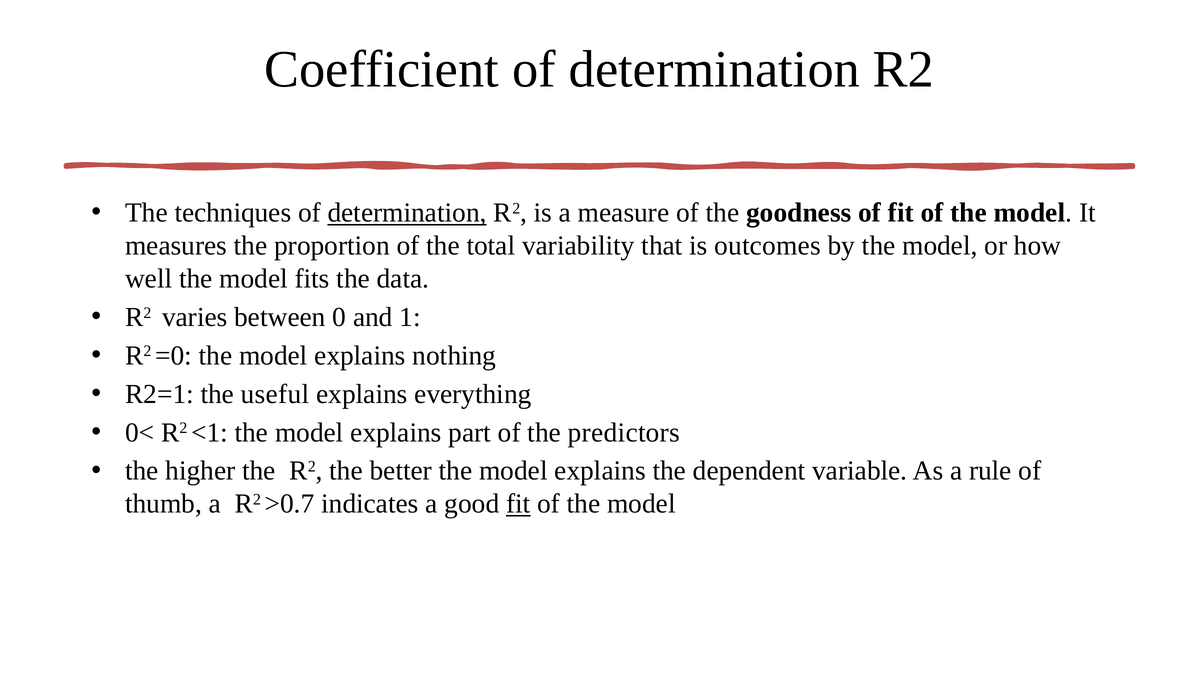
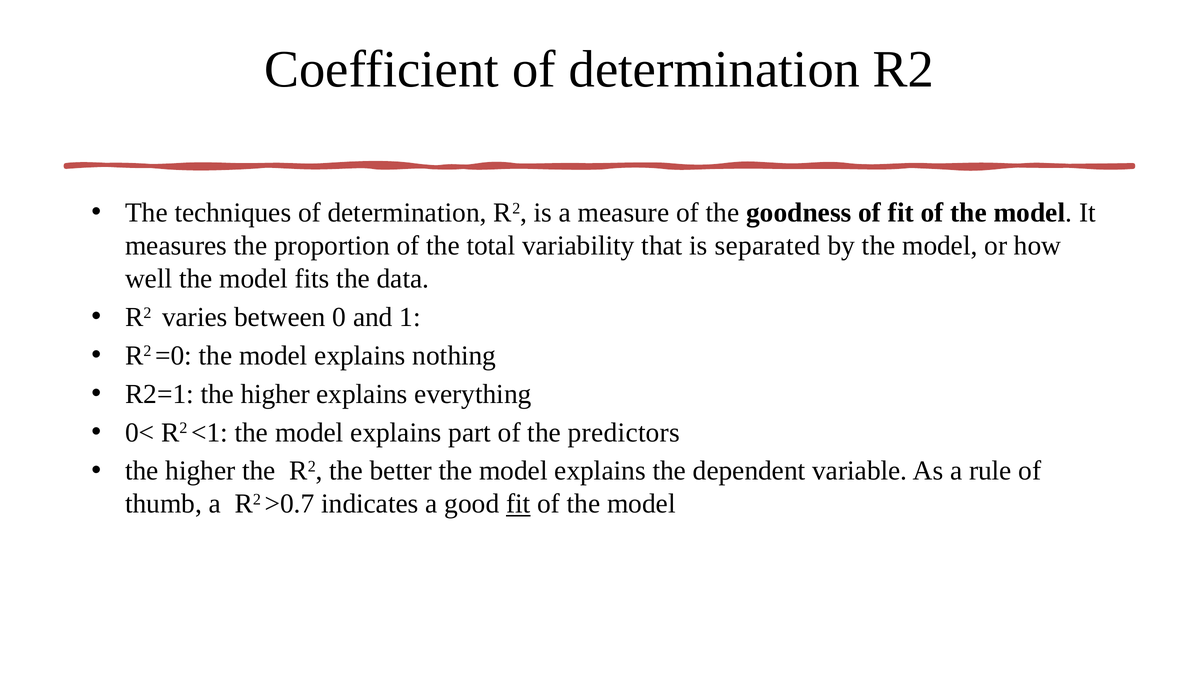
determination at (407, 213) underline: present -> none
outcomes: outcomes -> separated
R2=1 the useful: useful -> higher
